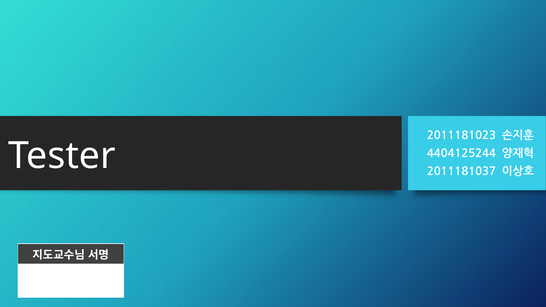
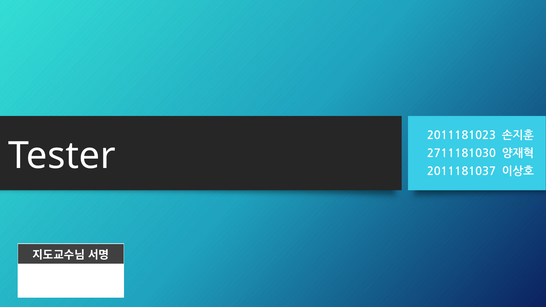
4404125244: 4404125244 -> 2711181030
